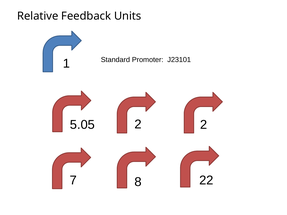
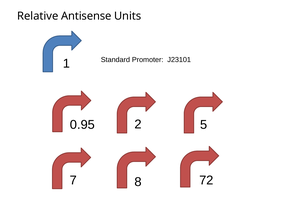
Feedback: Feedback -> Antisense
2 2: 2 -> 5
5.05: 5.05 -> 0.95
22: 22 -> 72
